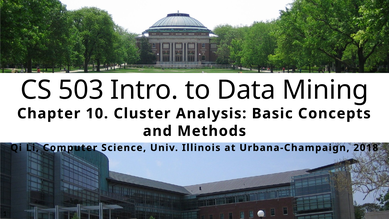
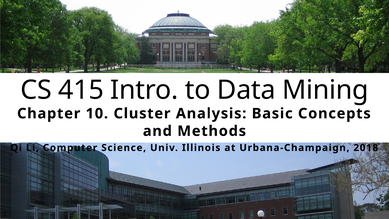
503: 503 -> 415
